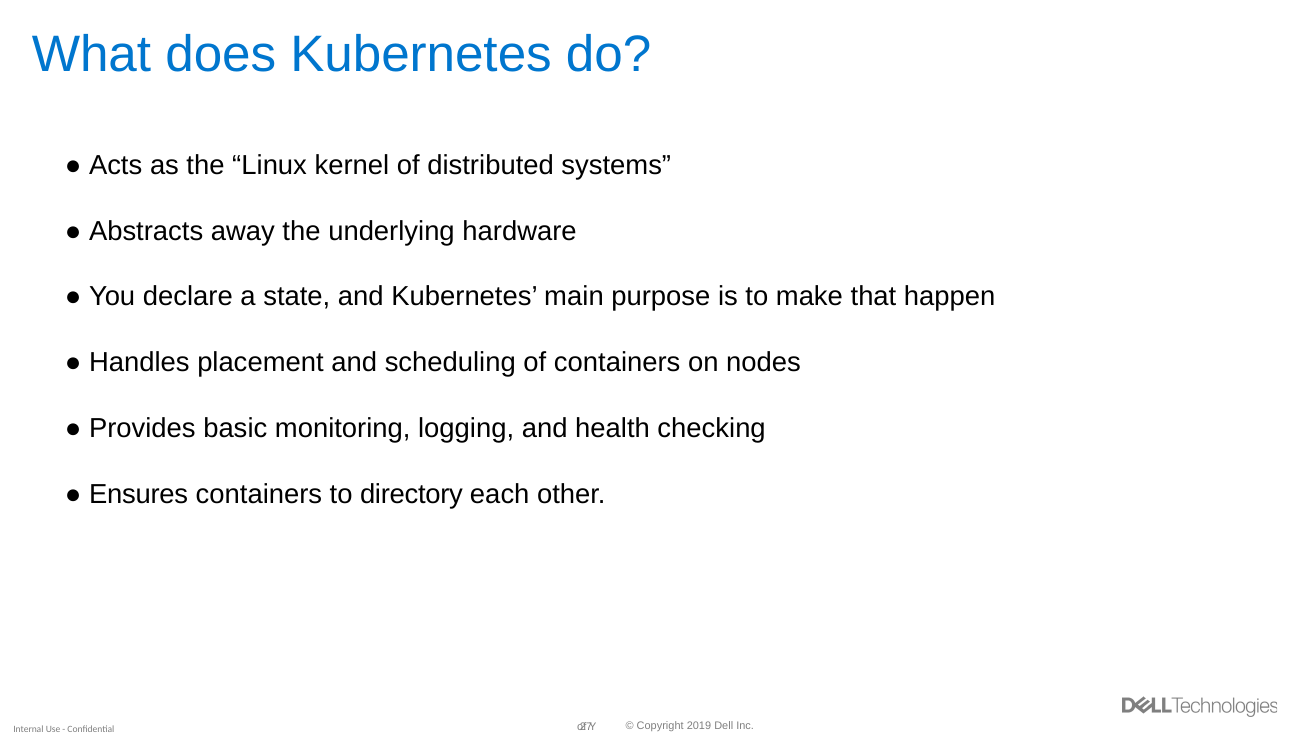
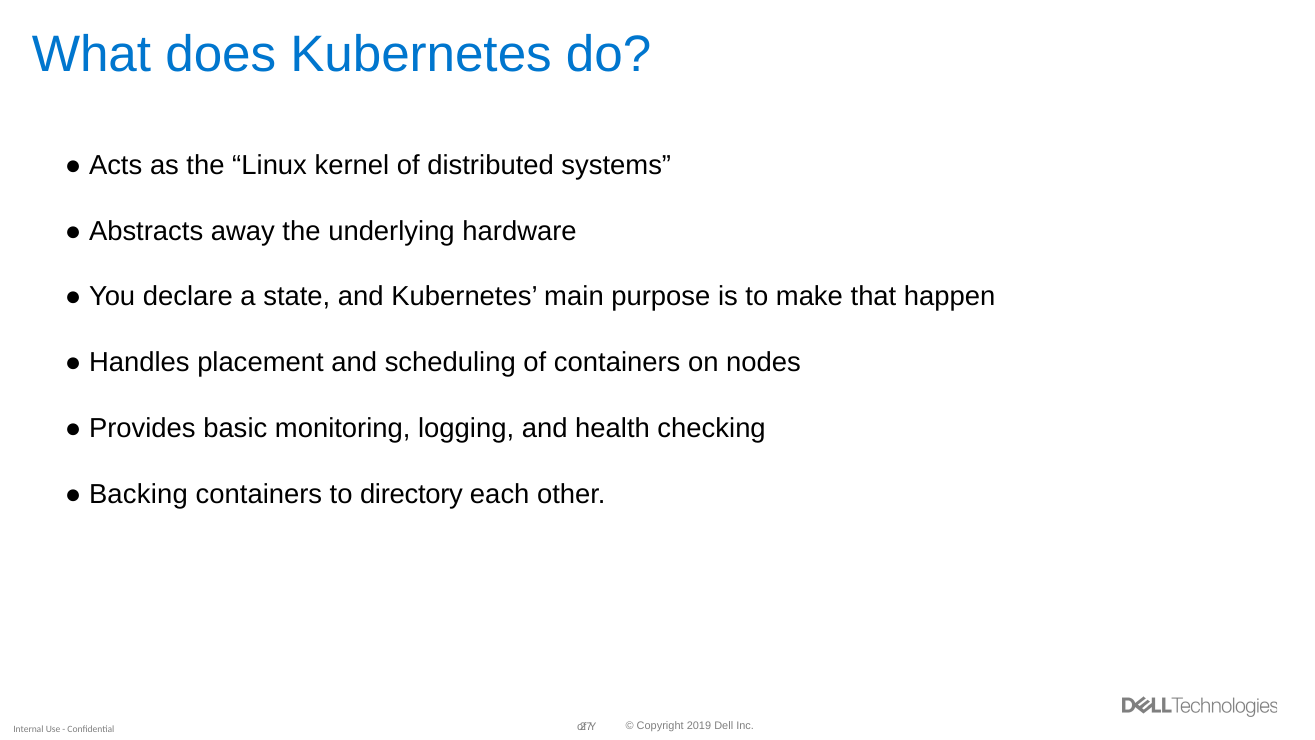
Ensures: Ensures -> Backing
